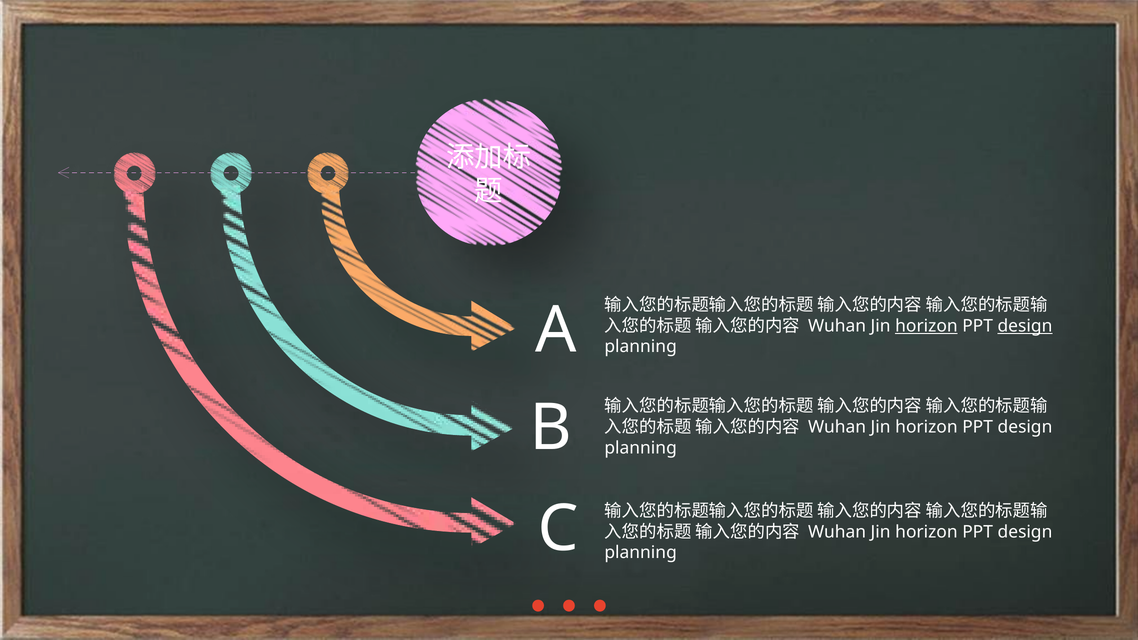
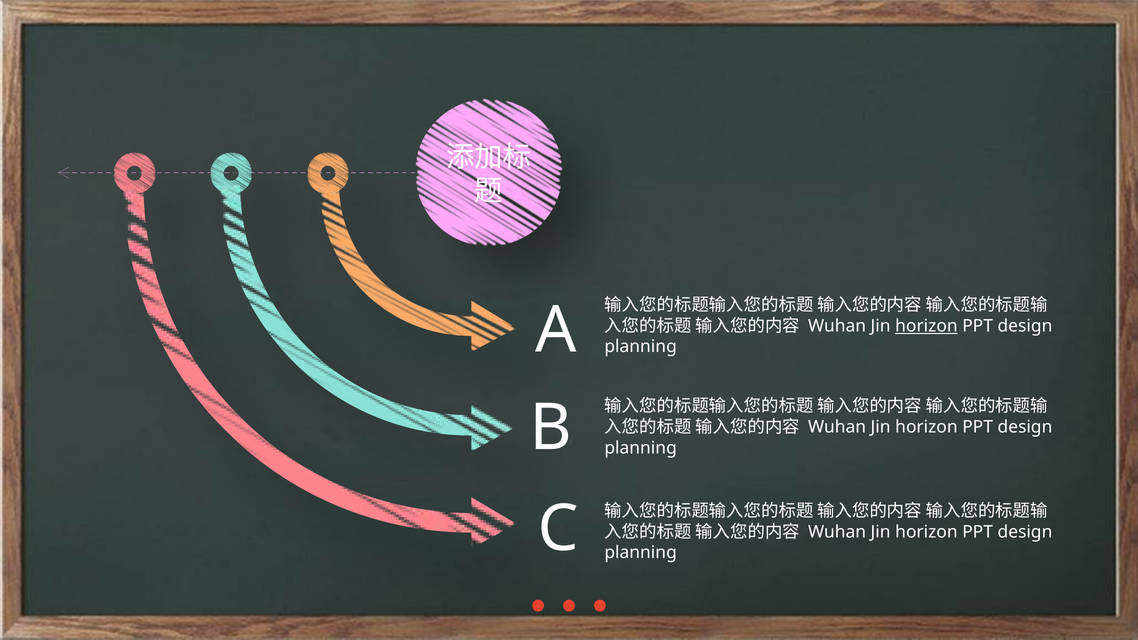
design at (1025, 326) underline: present -> none
